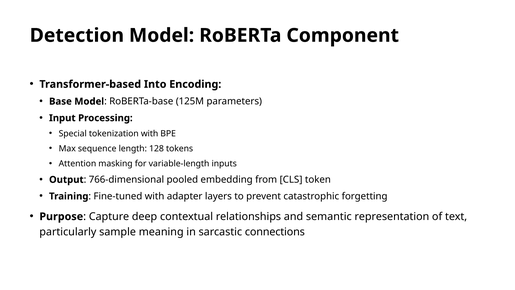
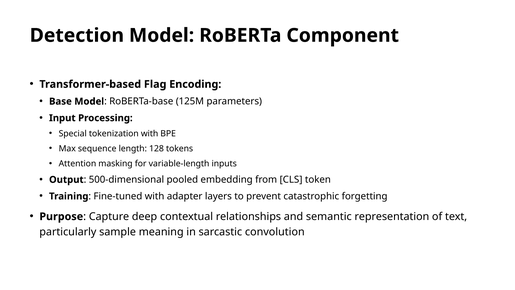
Into: Into -> Flag
766-dimensional: 766-dimensional -> 500-dimensional
connections: connections -> convolution
